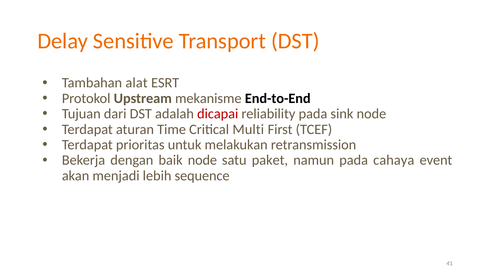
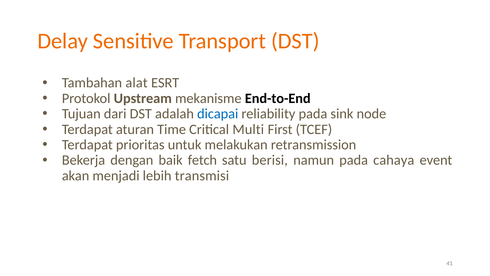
dicapai colour: red -> blue
baik node: node -> fetch
paket: paket -> berisi
sequence: sequence -> transmisi
